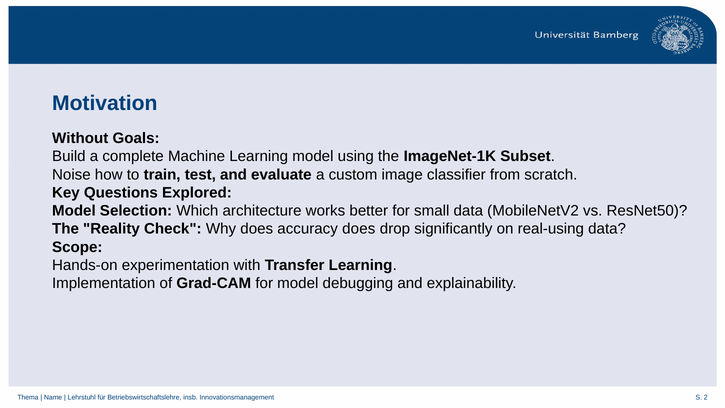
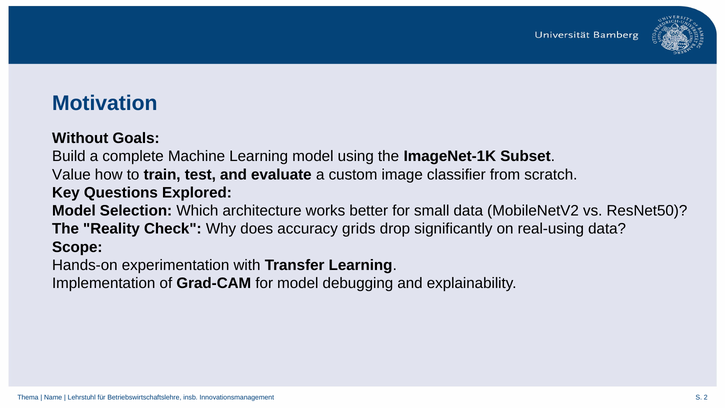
Noise: Noise -> Value
accuracy does: does -> grids
